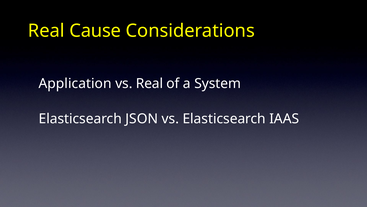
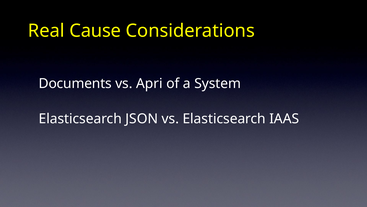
Application: Application -> Documents
vs Real: Real -> Apri
